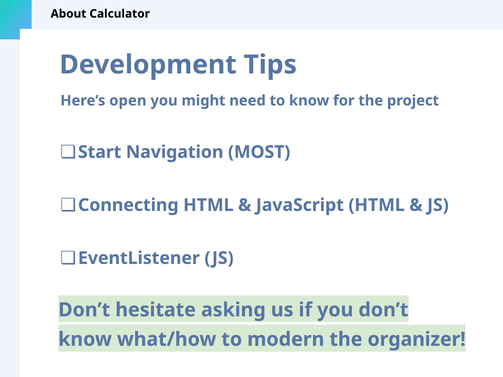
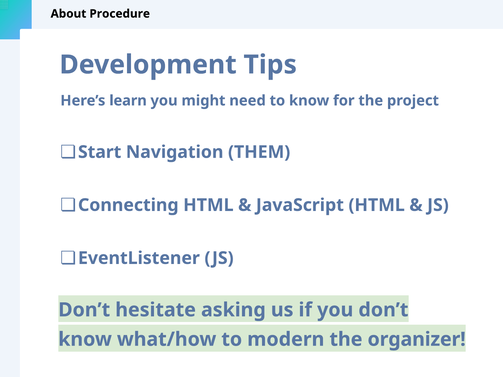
Calculator: Calculator -> Procedure
open: open -> learn
MOST: MOST -> THEM
